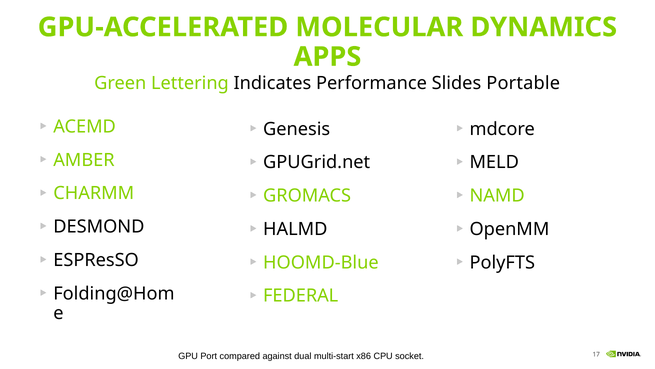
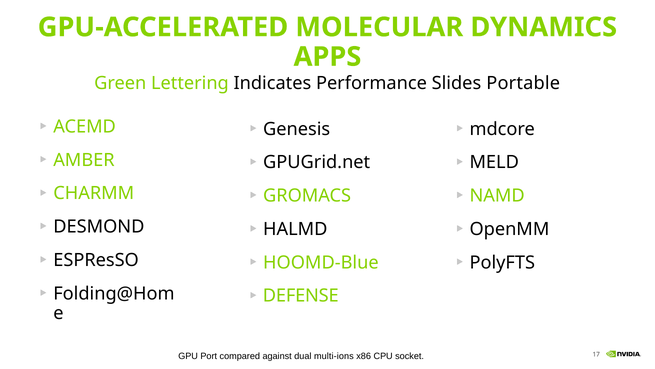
FEDERAL: FEDERAL -> DEFENSE
multi-start: multi-start -> multi-ions
